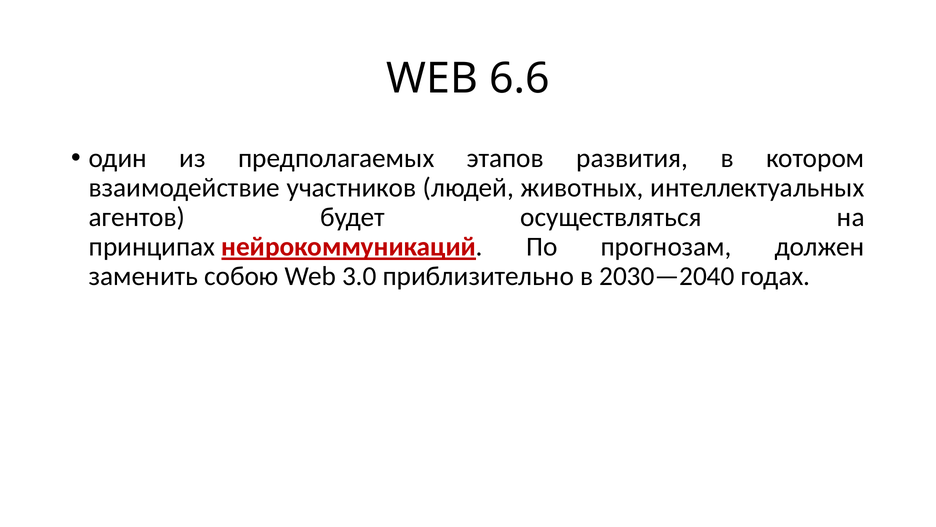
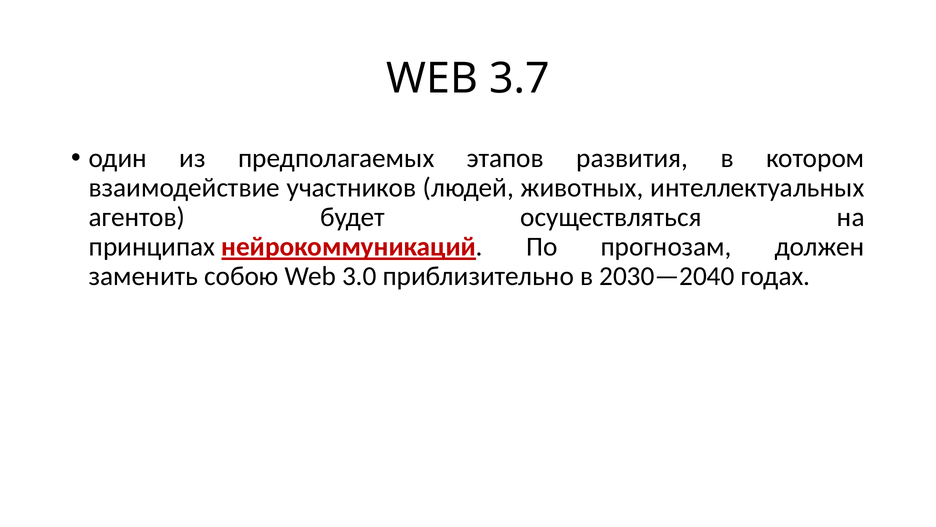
6.6: 6.6 -> 3.7
